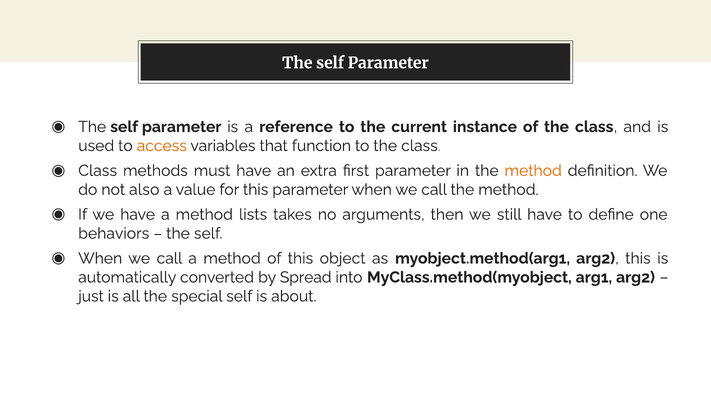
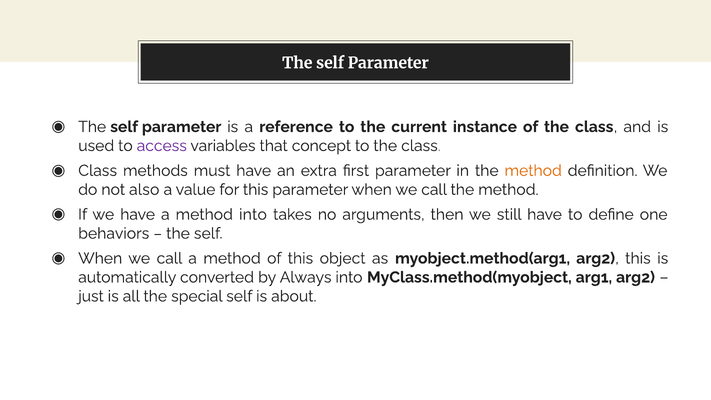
access colour: orange -> purple
function: function -> concept
method lists: lists -> into
Spread: Spread -> Always
